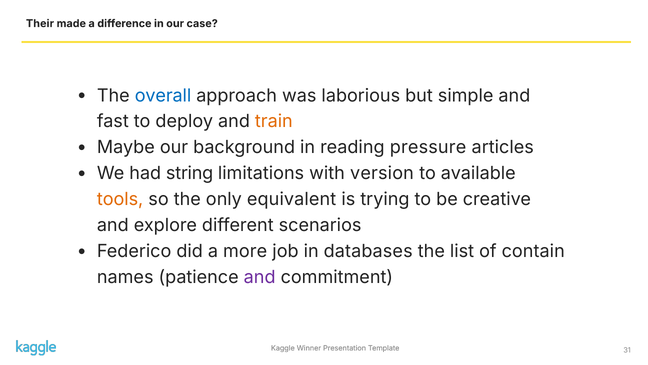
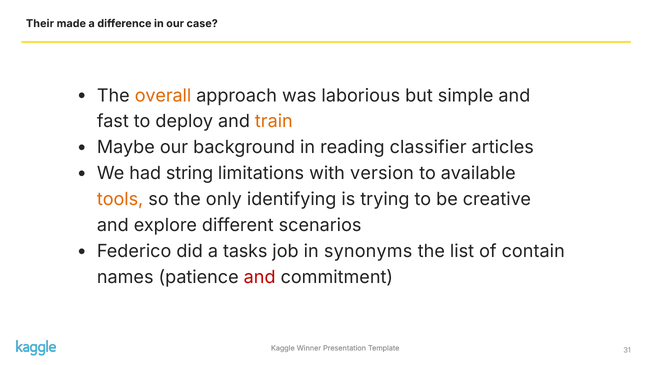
overall colour: blue -> orange
pressure: pressure -> classifier
equivalent: equivalent -> identifying
more: more -> tasks
databases: databases -> synonyms
and at (260, 277) colour: purple -> red
